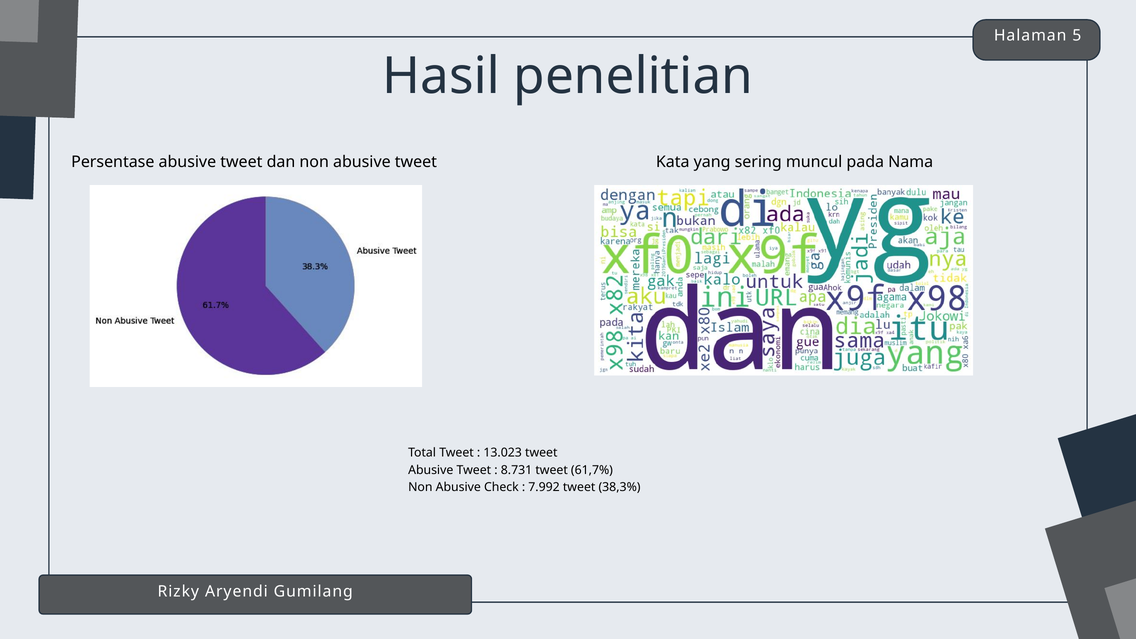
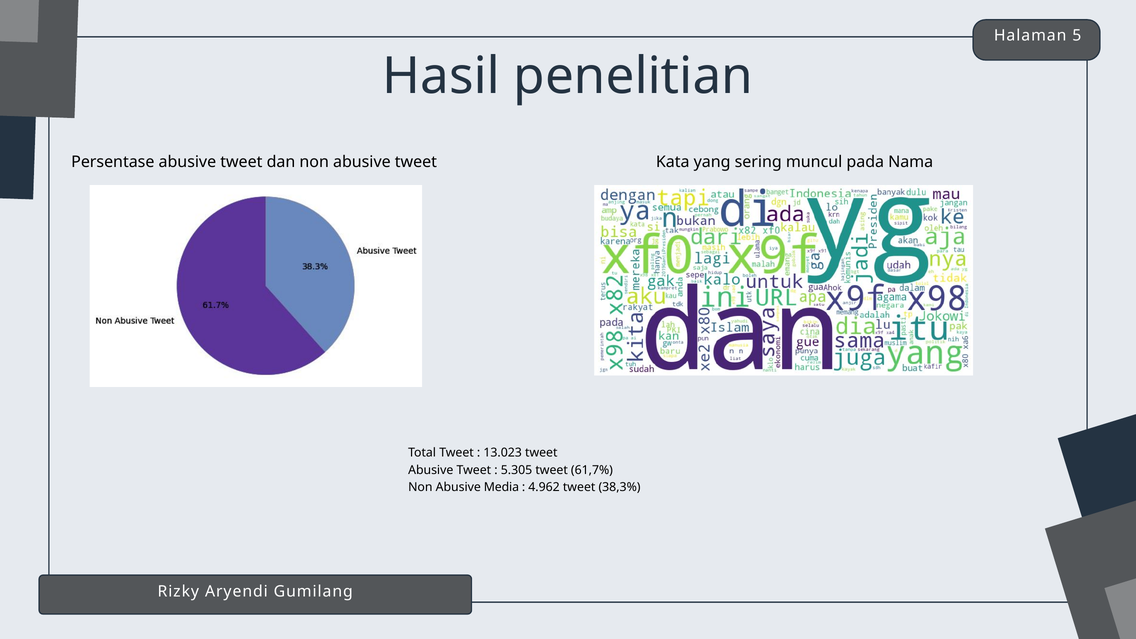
8.731: 8.731 -> 5.305
Check: Check -> Media
7.992: 7.992 -> 4.962
